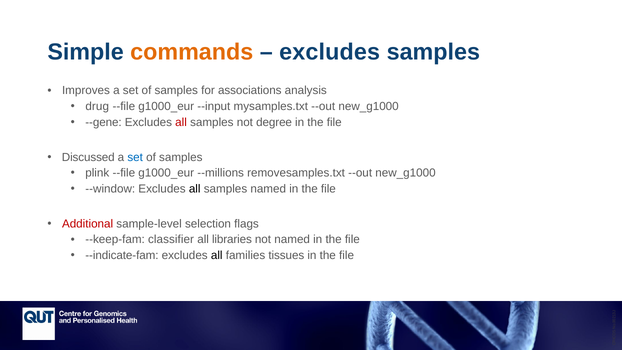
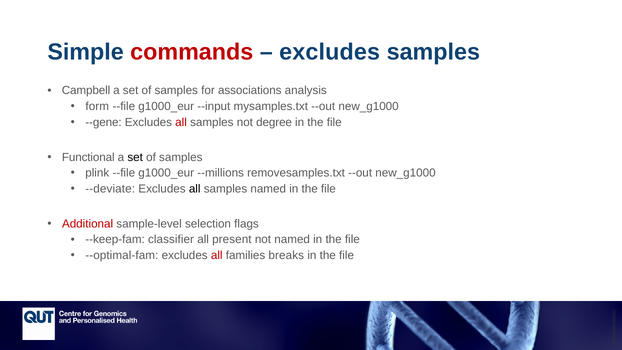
commands colour: orange -> red
Improves: Improves -> Campbell
drug: drug -> form
Discussed: Discussed -> Functional
set at (135, 157) colour: blue -> black
--window: --window -> --deviate
libraries: libraries -> present
--indicate-fam: --indicate-fam -> --optimal-fam
all at (217, 255) colour: black -> red
tissues: tissues -> breaks
